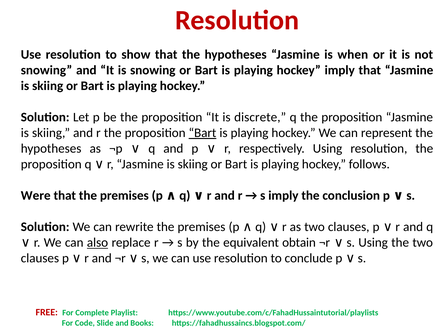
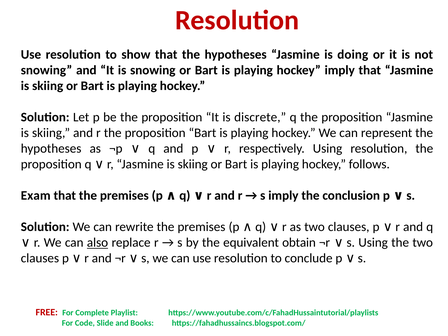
when: when -> doing
Bart at (202, 133) underline: present -> none
Were: Were -> Exam
